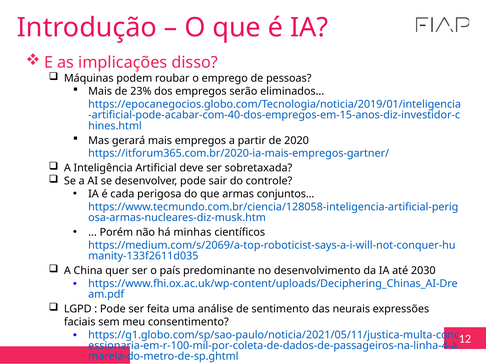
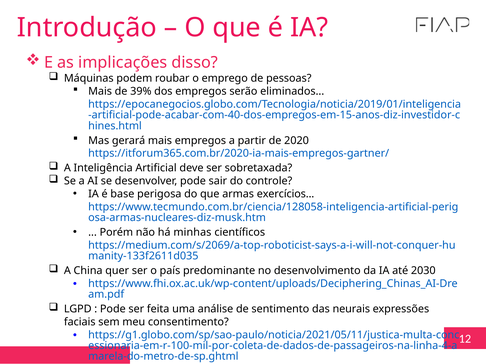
23%: 23% -> 39%
cada: cada -> base
conjuntos: conjuntos -> exercícios
